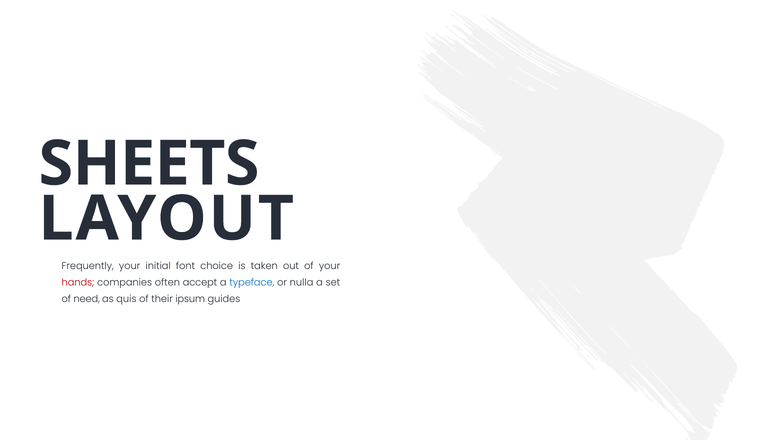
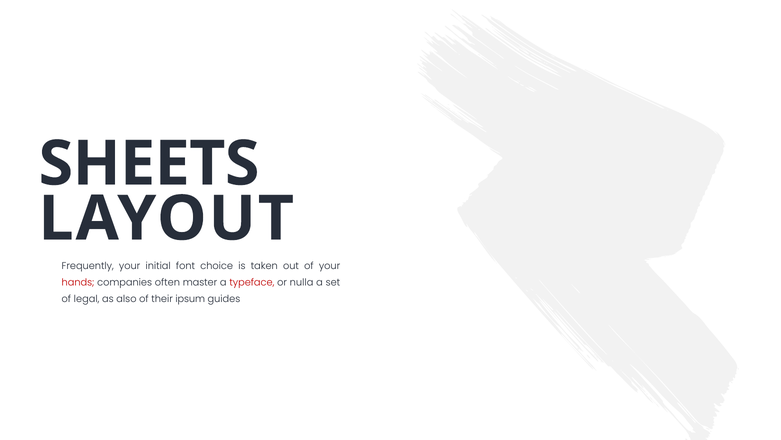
accept: accept -> master
typeface colour: blue -> red
need: need -> legal
quis: quis -> also
